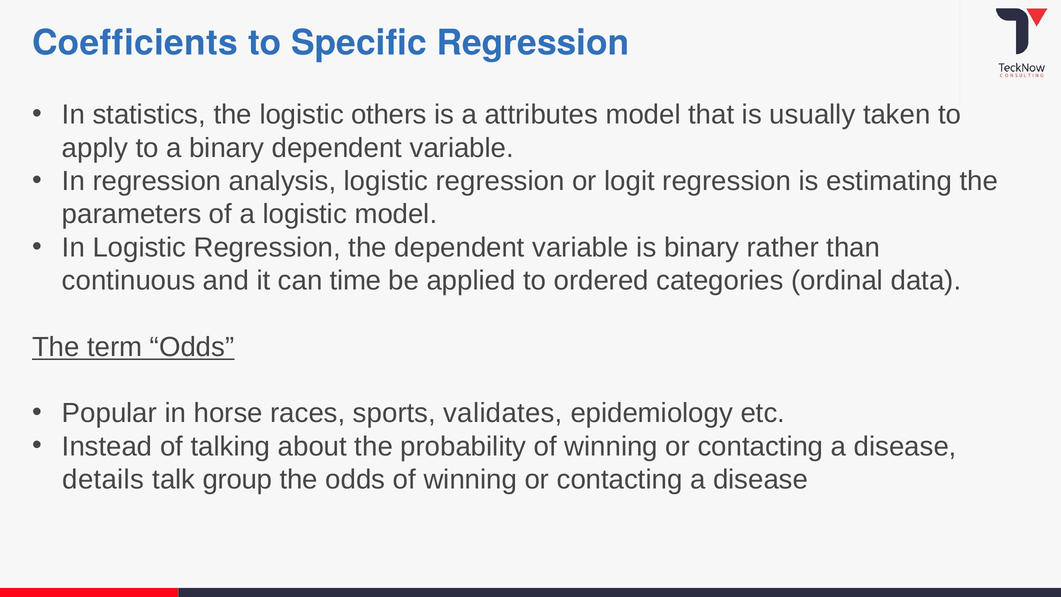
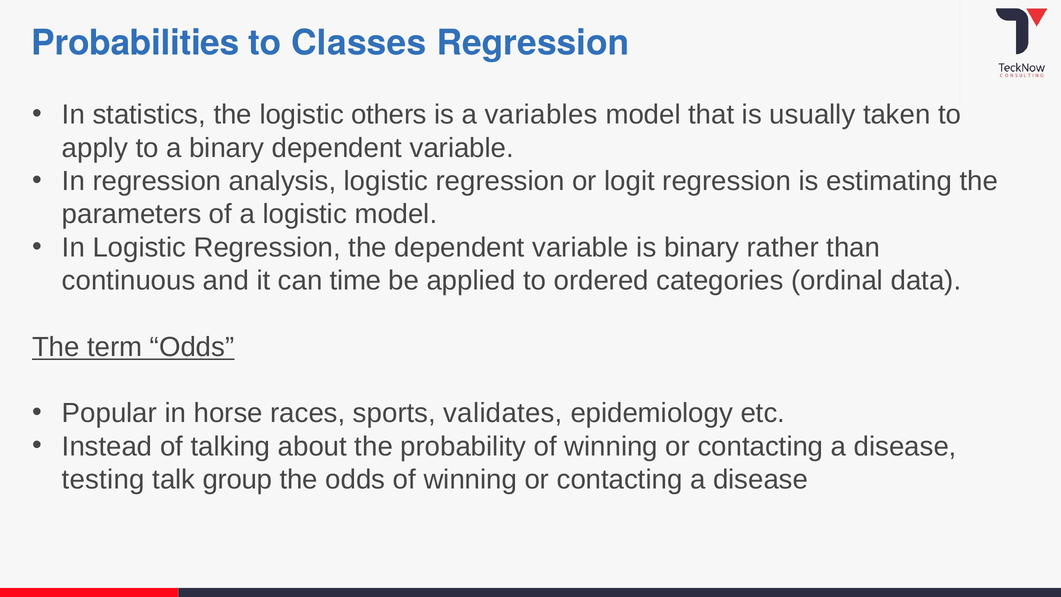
Coefficients: Coefficients -> Probabilities
Specific: Specific -> Classes
attributes: attributes -> variables
details: details -> testing
